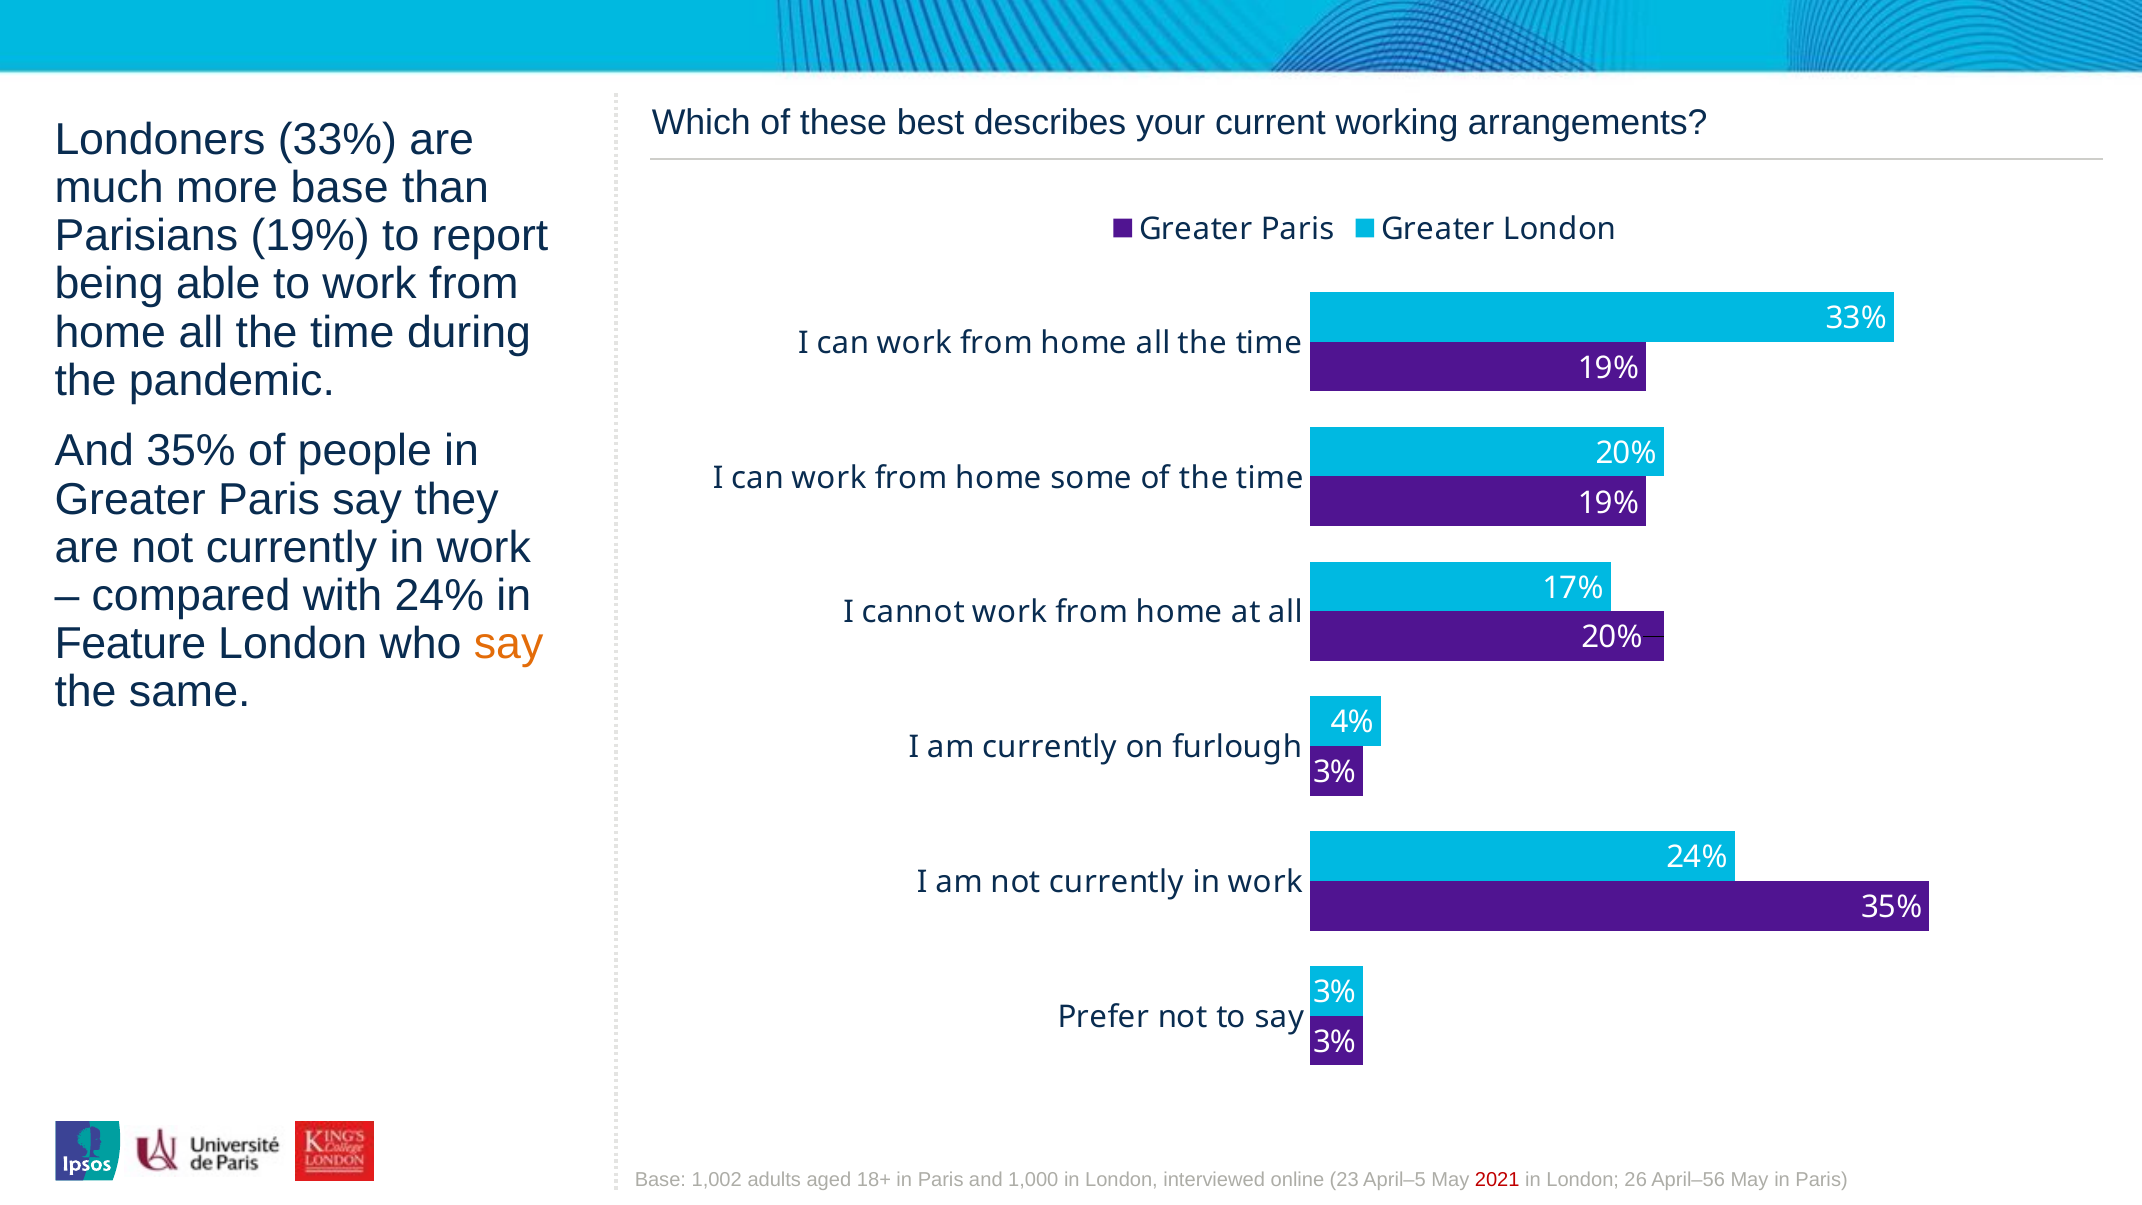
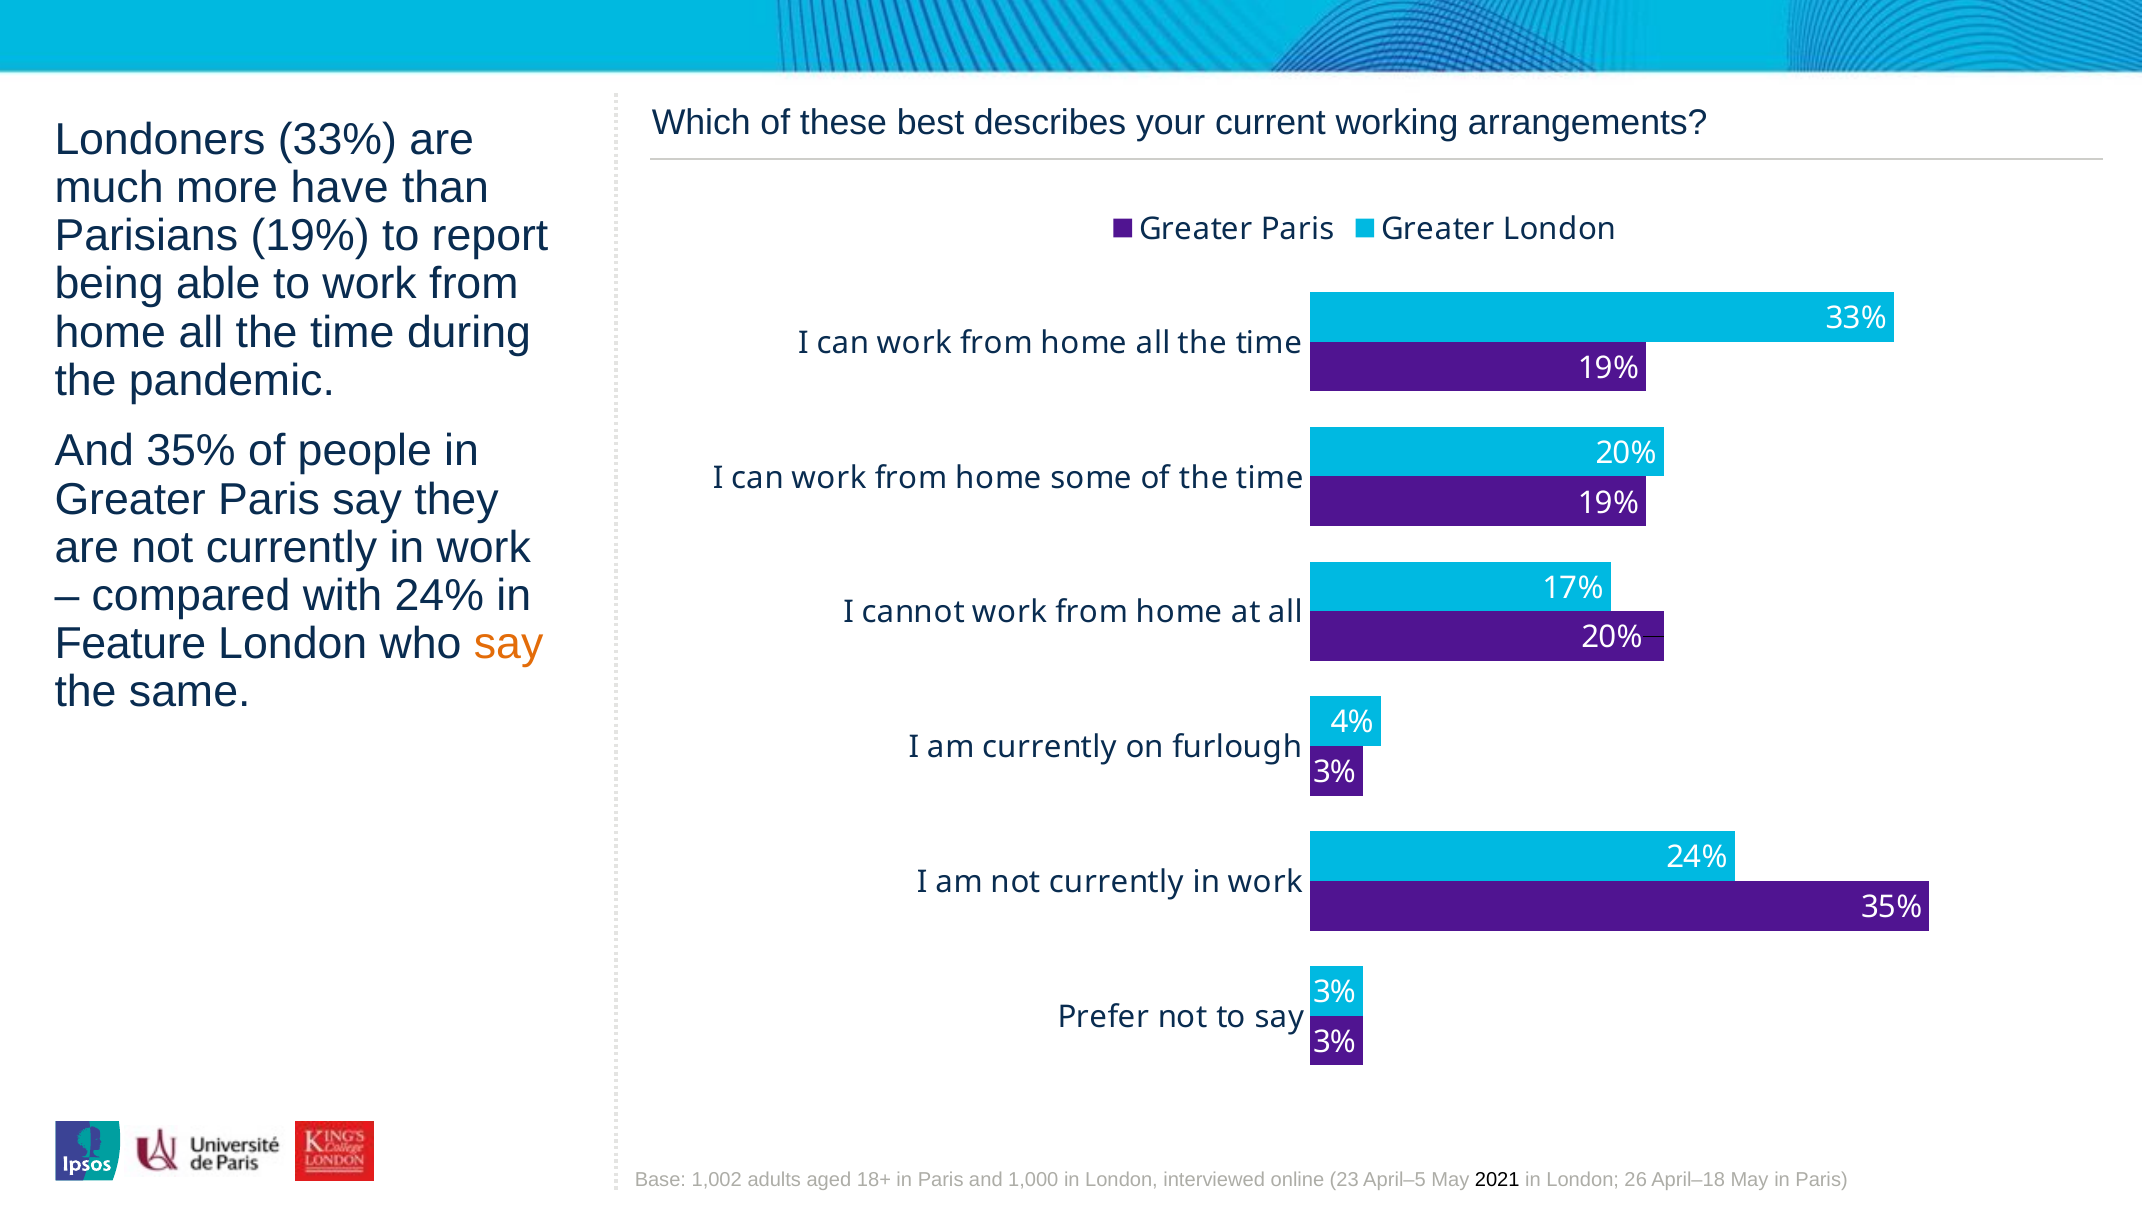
more base: base -> have
2021 colour: red -> black
April–56: April–56 -> April–18
